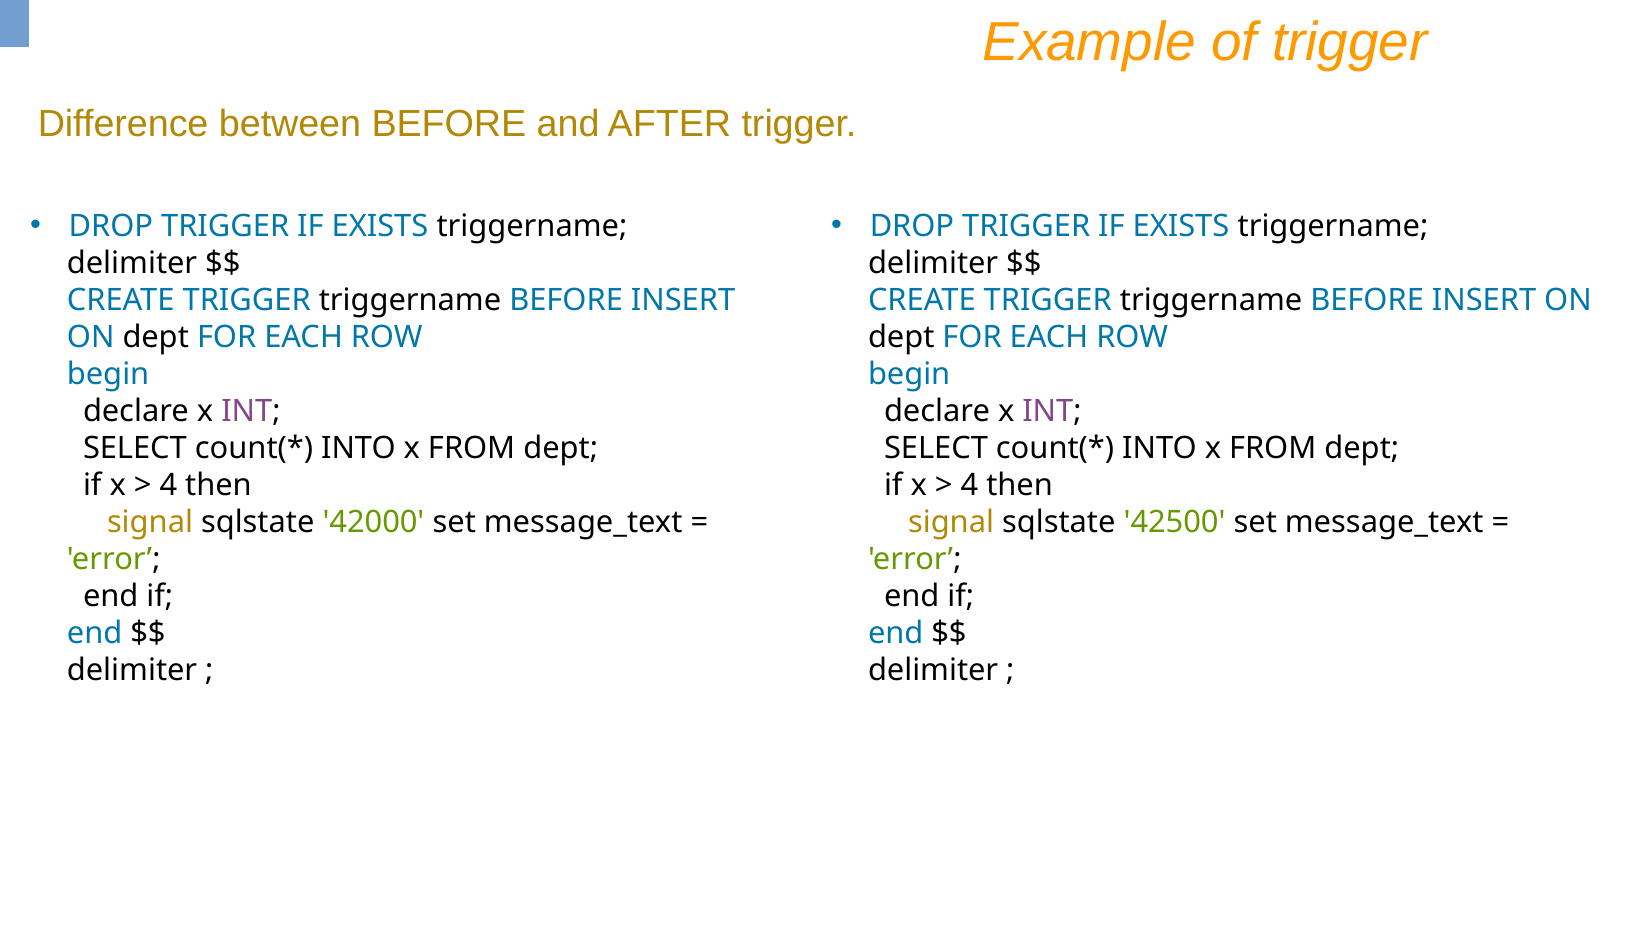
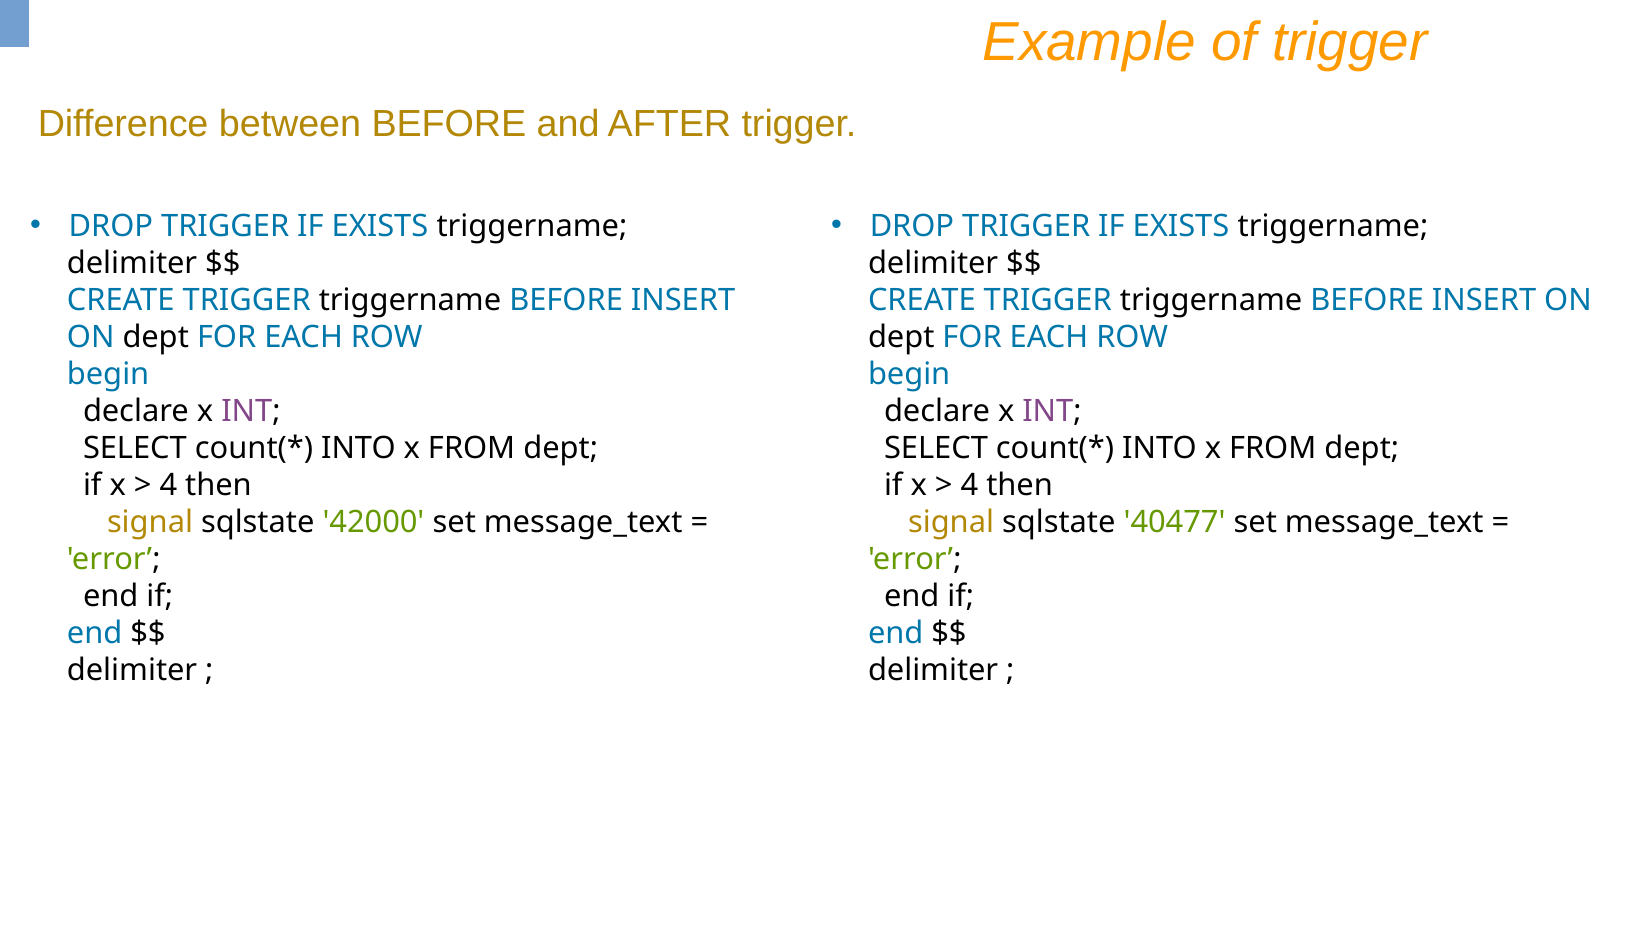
42500: 42500 -> 40477
